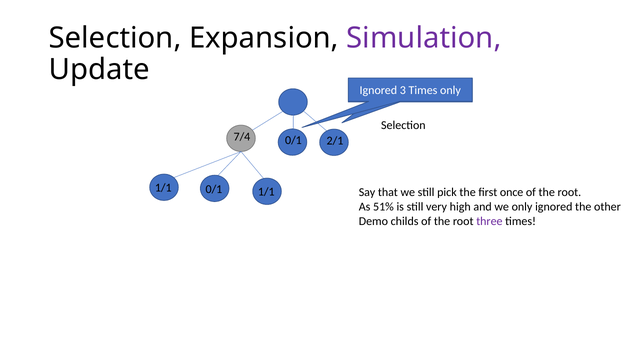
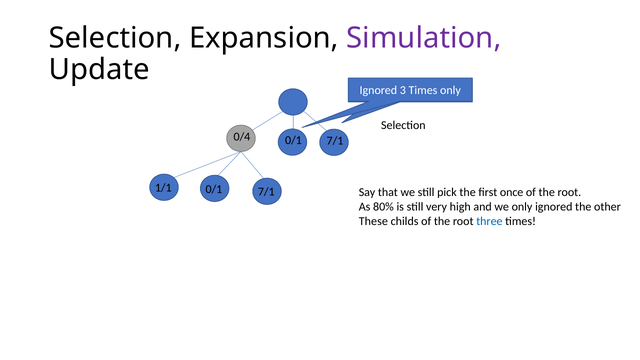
7/4: 7/4 -> 0/4
2/1 at (335, 141): 2/1 -> 7/1
1/1 0/1 1/1: 1/1 -> 7/1
51%: 51% -> 80%
Demo: Demo -> These
three colour: purple -> blue
